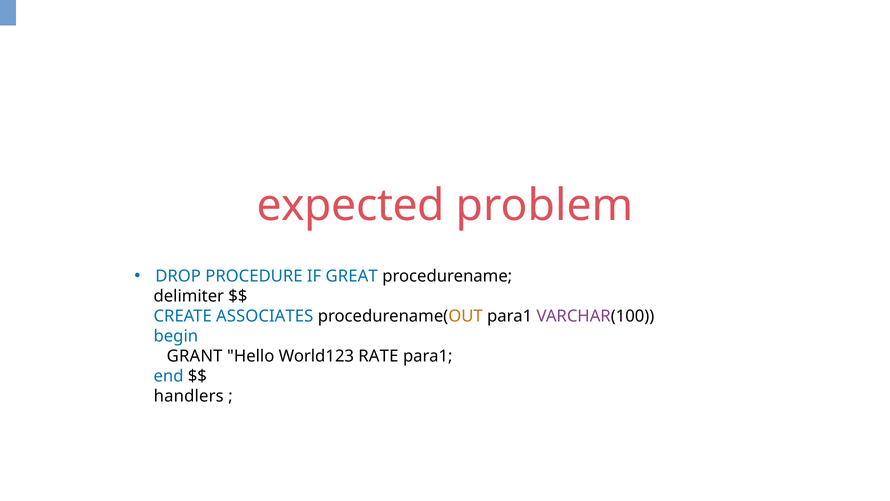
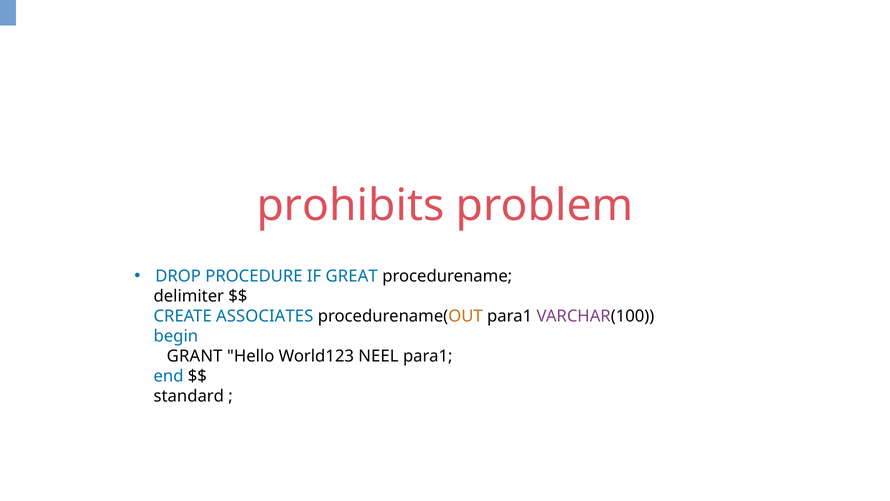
expected: expected -> prohibits
RATE: RATE -> NEEL
handlers: handlers -> standard
